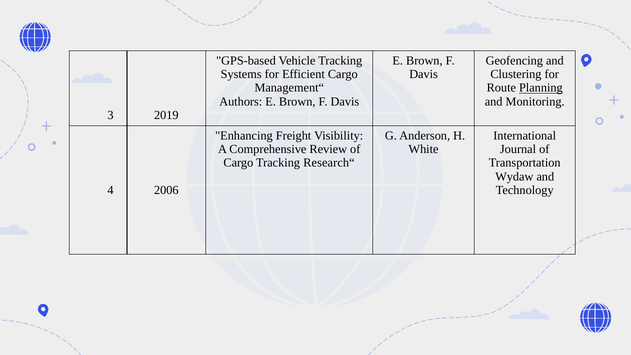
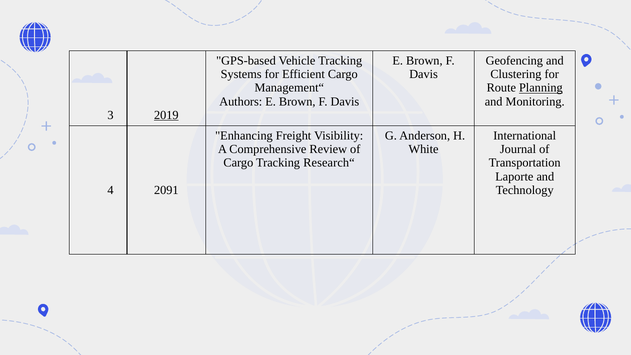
2019 underline: none -> present
Wydaw: Wydaw -> Laporte
2006: 2006 -> 2091
